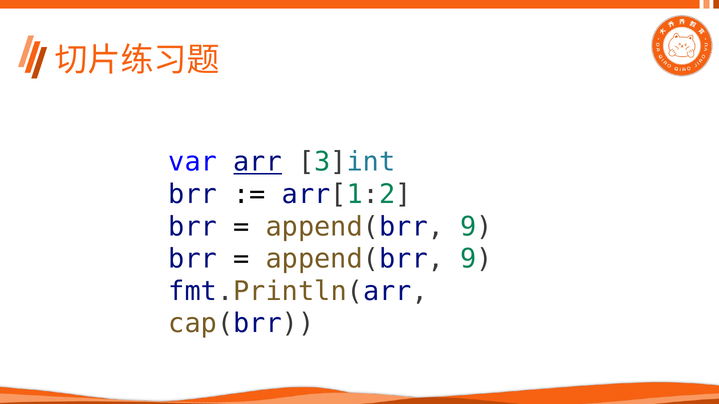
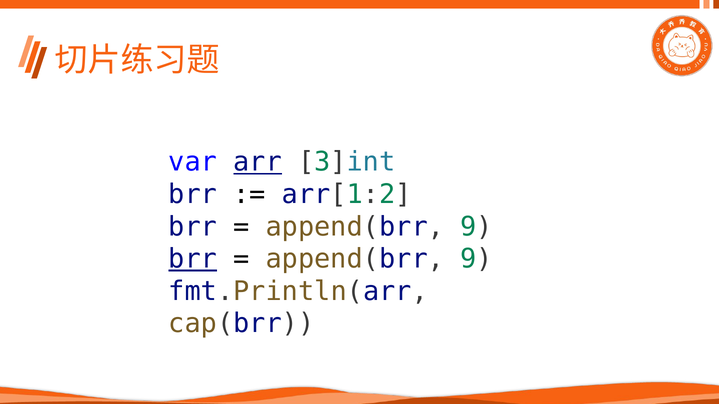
brr at (193, 259) underline: none -> present
